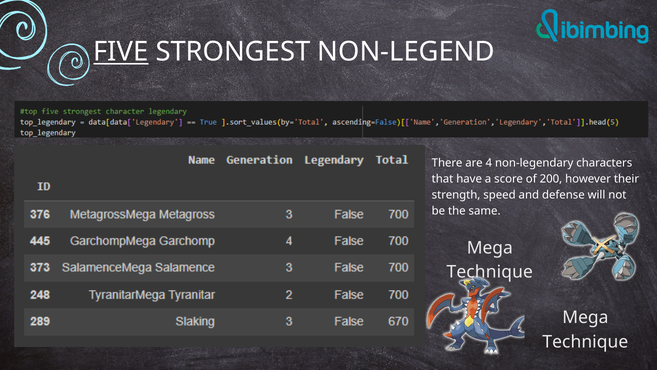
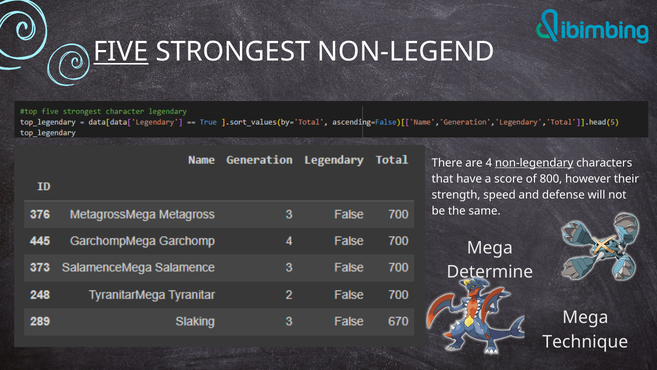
non-legendary underline: none -> present
200: 200 -> 800
Technique at (490, 272): Technique -> Determine
